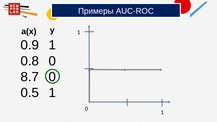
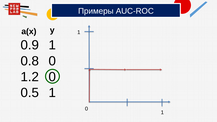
8.7: 8.7 -> 1.2
